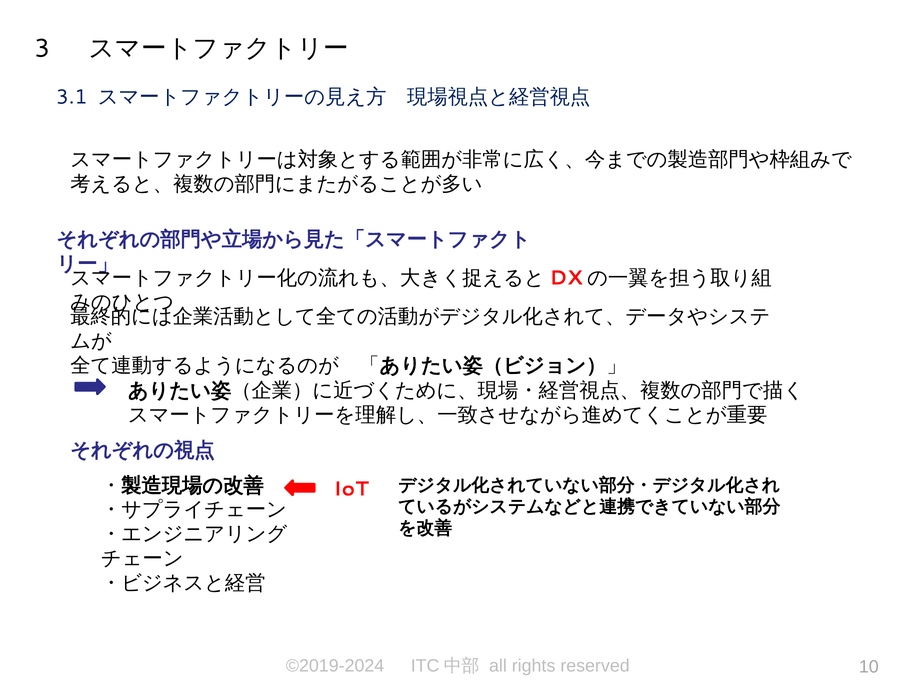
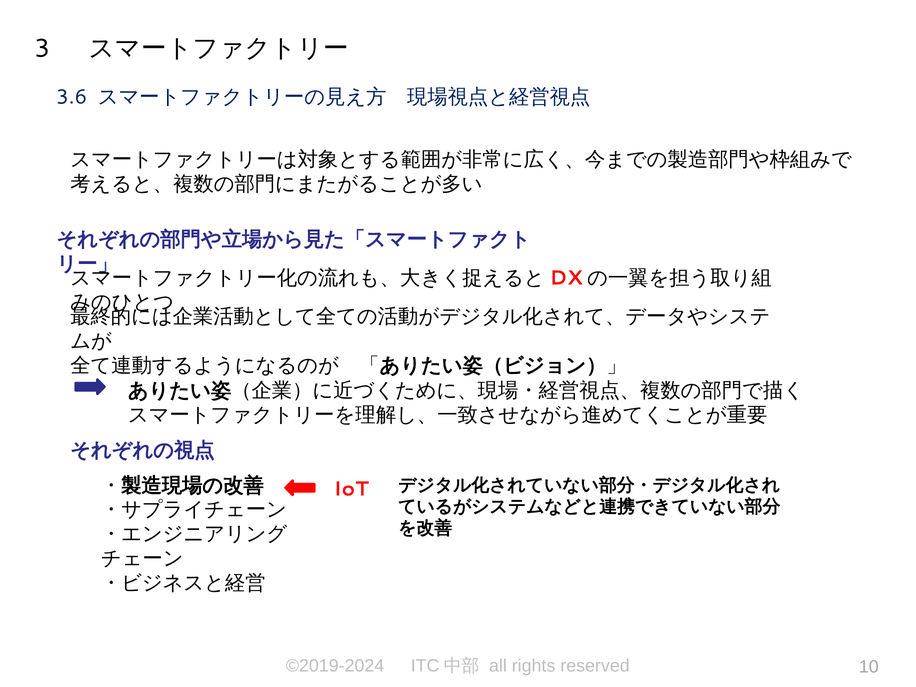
3.1: 3.1 -> 3.6
